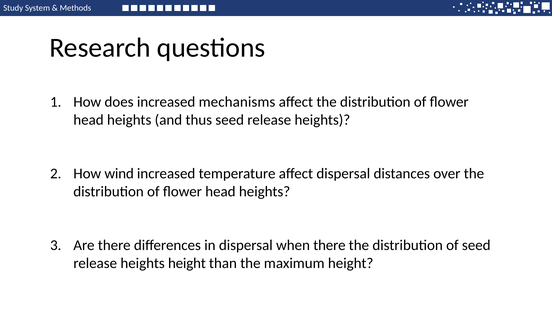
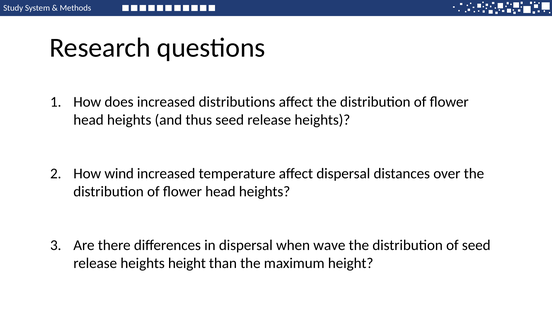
mechanisms: mechanisms -> distributions
when there: there -> wave
